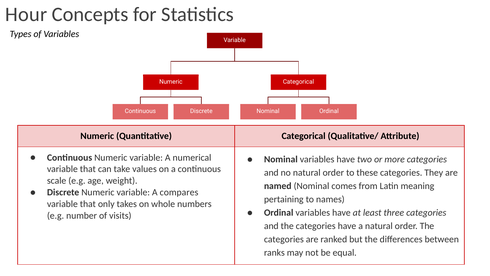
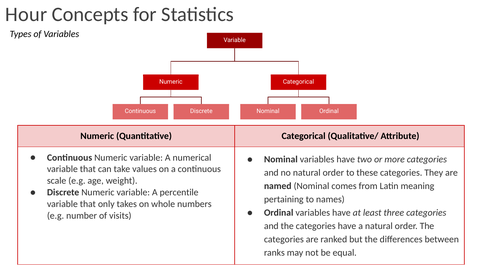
compares: compares -> percentile
